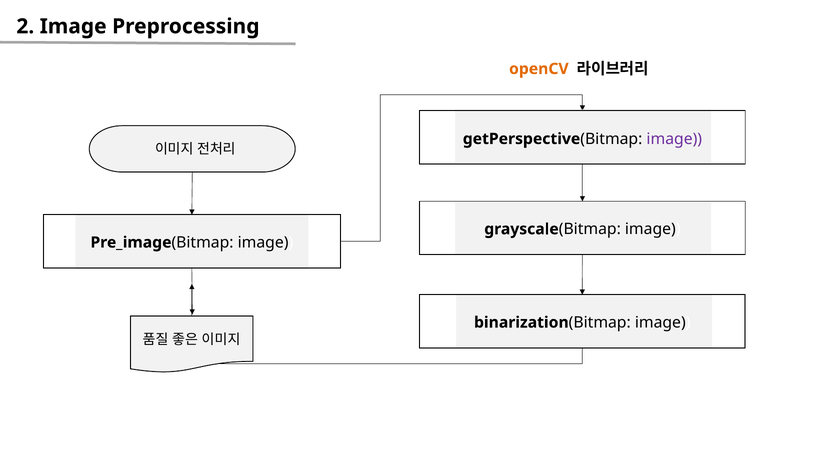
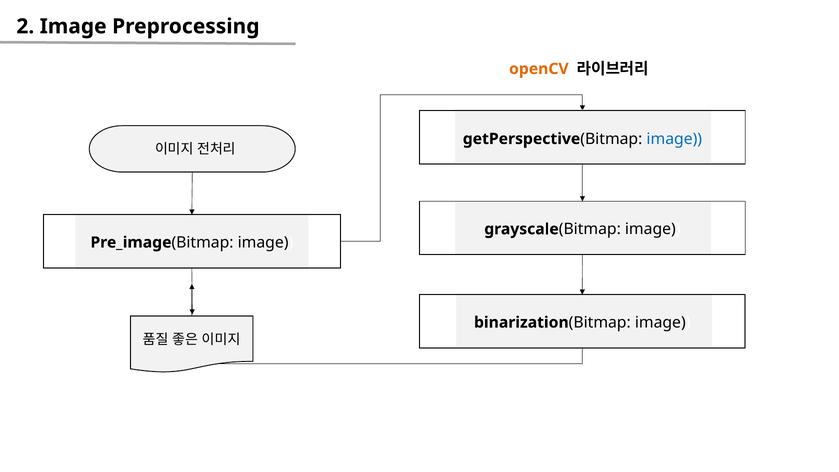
image at (674, 139) colour: purple -> blue
